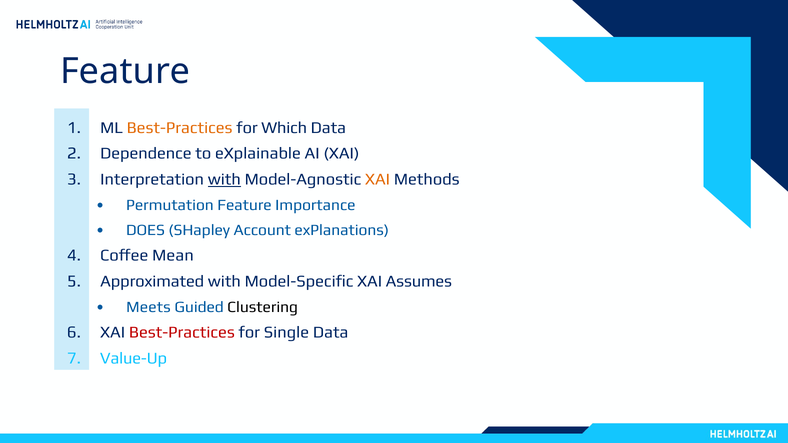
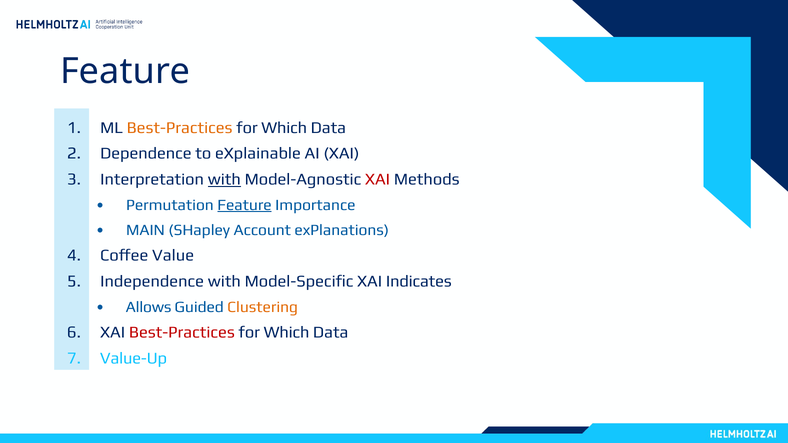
XAI at (378, 180) colour: orange -> red
Feature at (245, 205) underline: none -> present
DOES: DOES -> MAIN
Mean: Mean -> Value
Approximated: Approximated -> Independence
Assumes: Assumes -> Indicates
Meets: Meets -> Allows
Clustering colour: black -> orange
Single at (286, 333): Single -> Which
